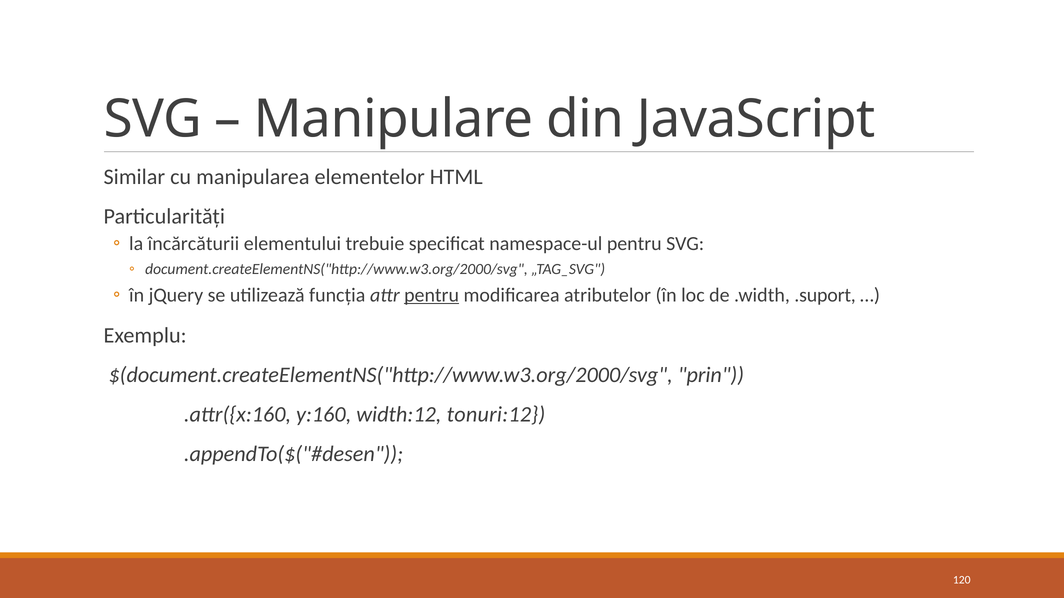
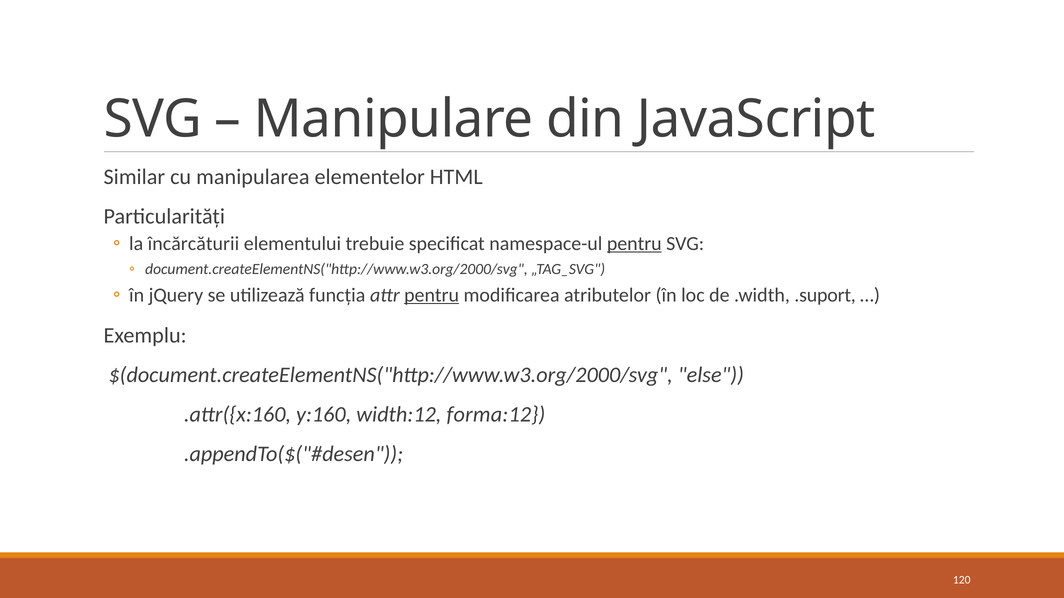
pentru at (634, 244) underline: none -> present
prin: prin -> else
tonuri:12: tonuri:12 -> forma:12
